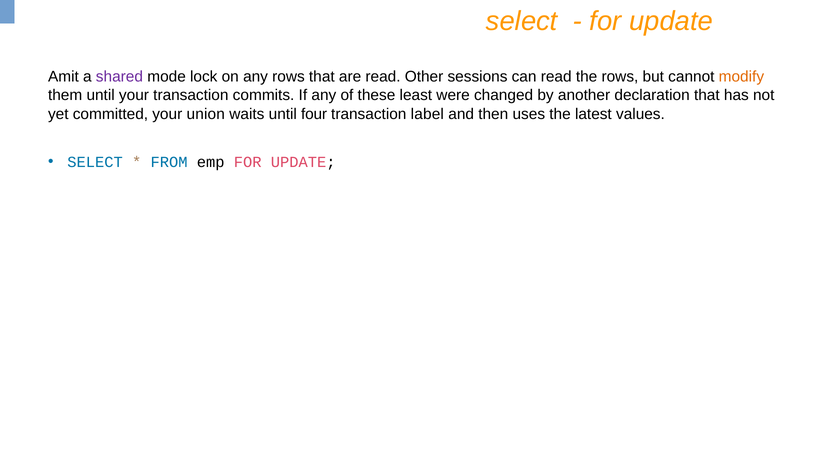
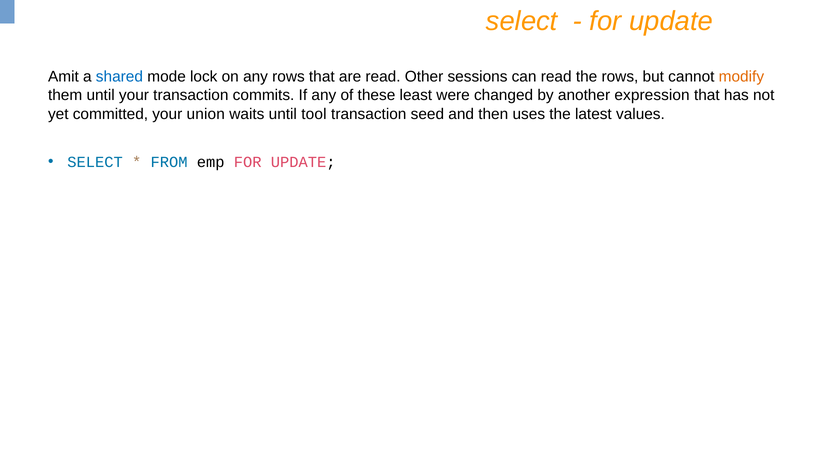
shared colour: purple -> blue
declaration: declaration -> expression
four: four -> tool
label: label -> seed
